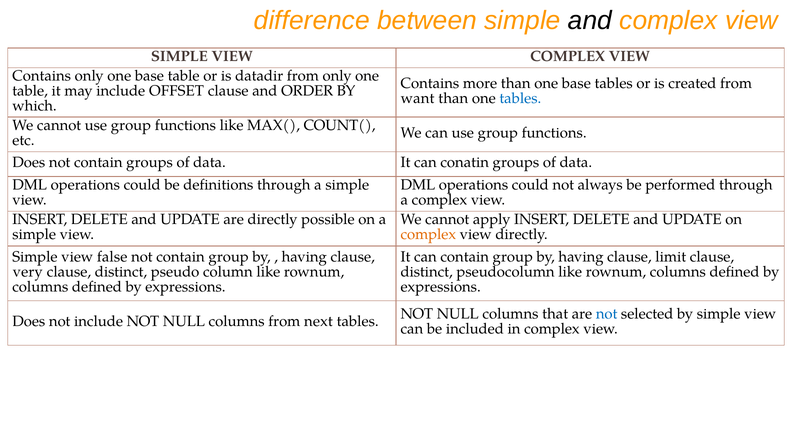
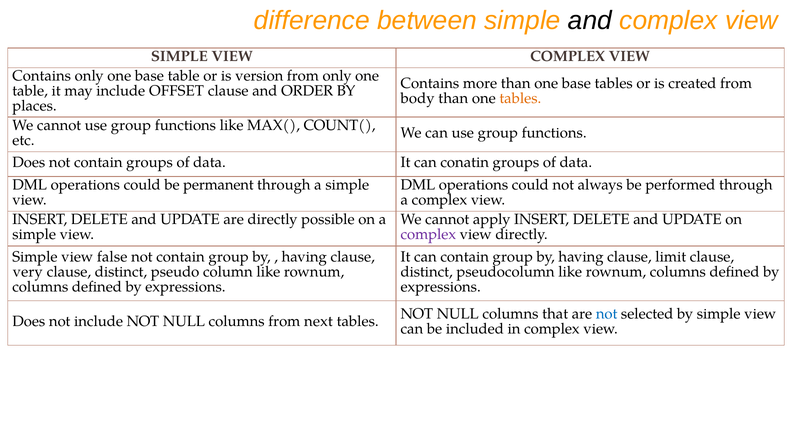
datadir: datadir -> version
want: want -> body
tables at (520, 98) colour: blue -> orange
which: which -> places
definitions: definitions -> permanent
complex at (428, 235) colour: orange -> purple
